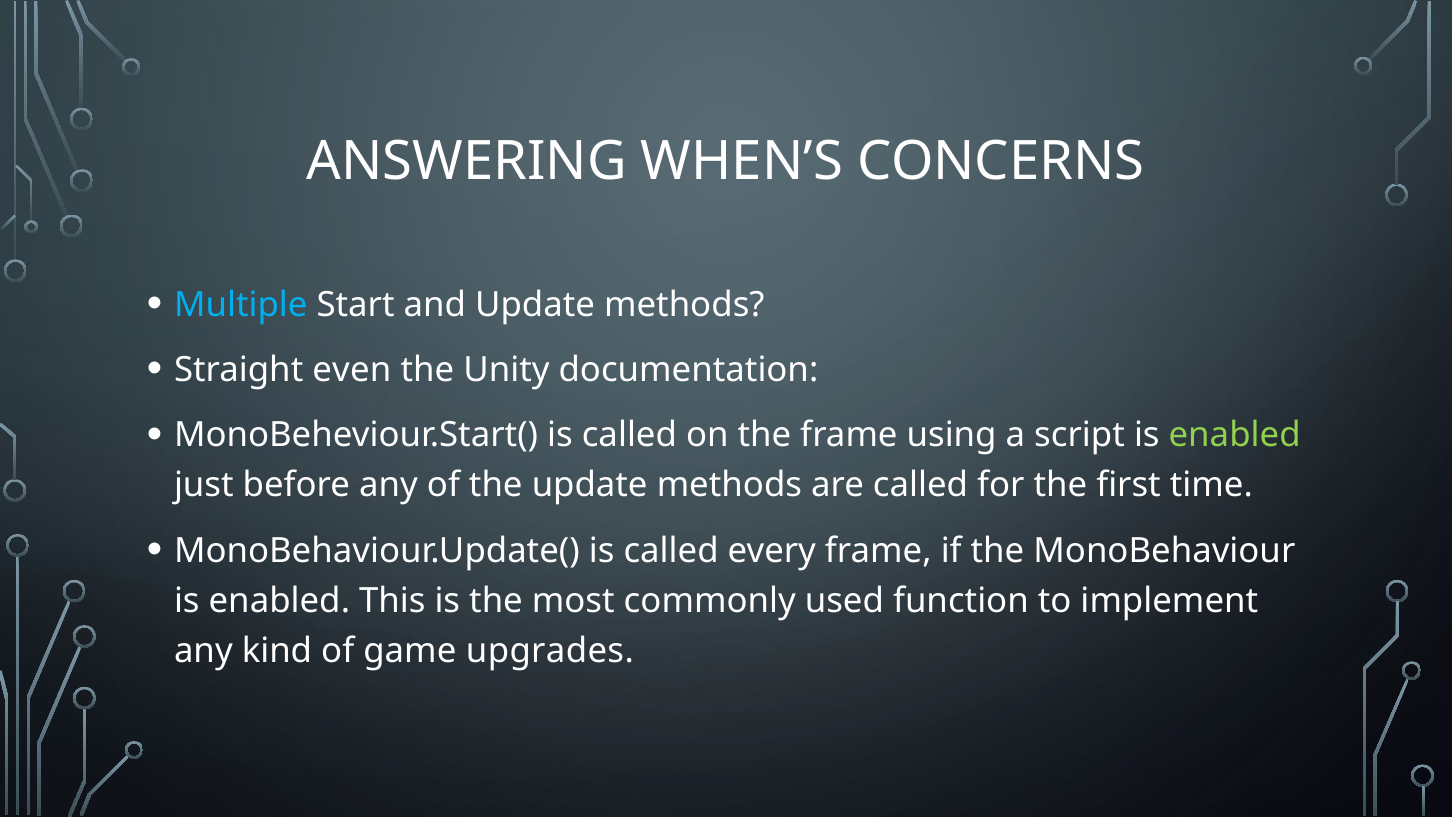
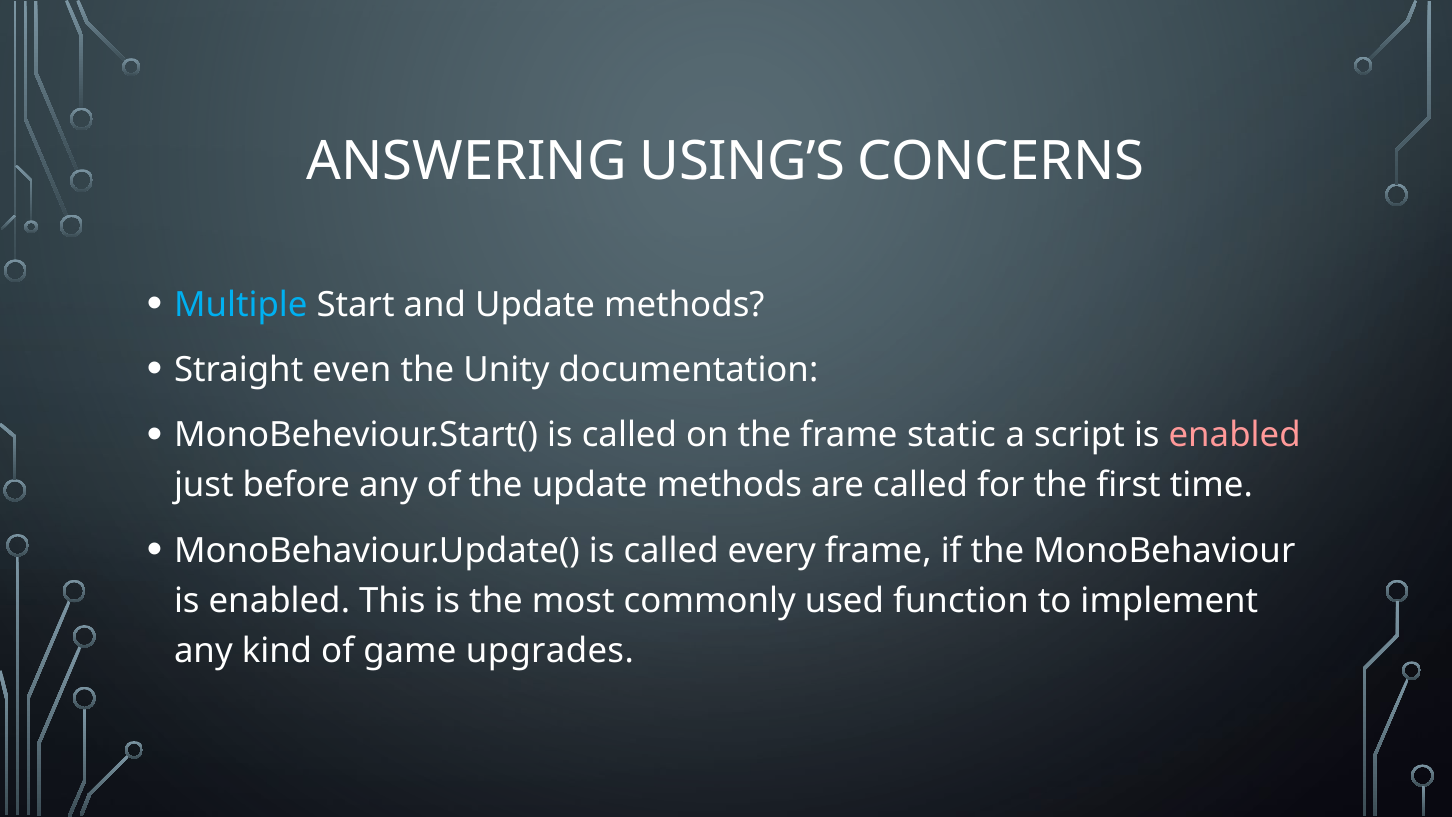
WHEN’S: WHEN’S -> USING’S
using: using -> static
enabled at (1235, 435) colour: light green -> pink
